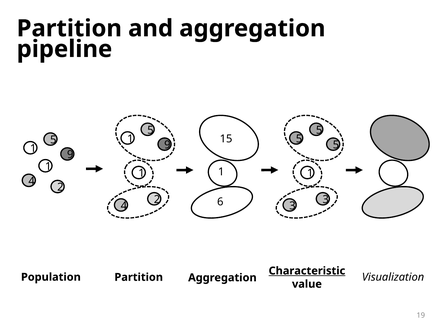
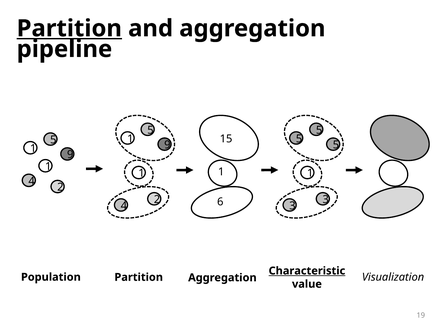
Partition at (69, 28) underline: none -> present
